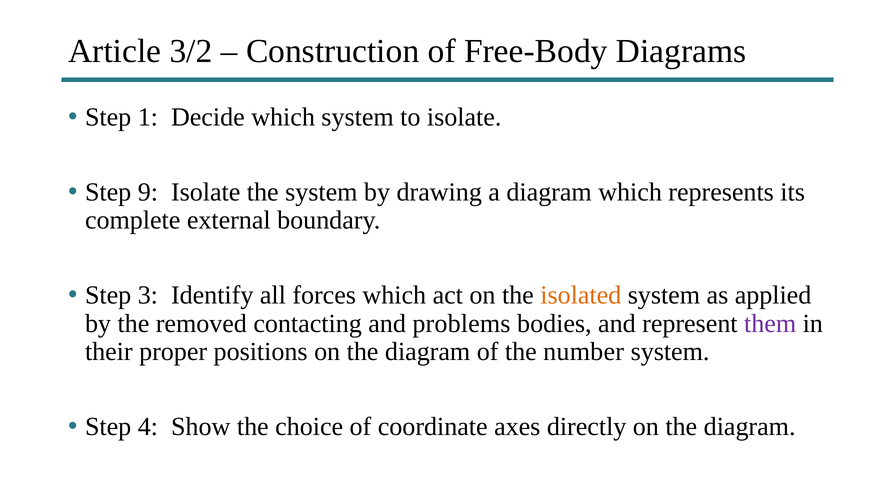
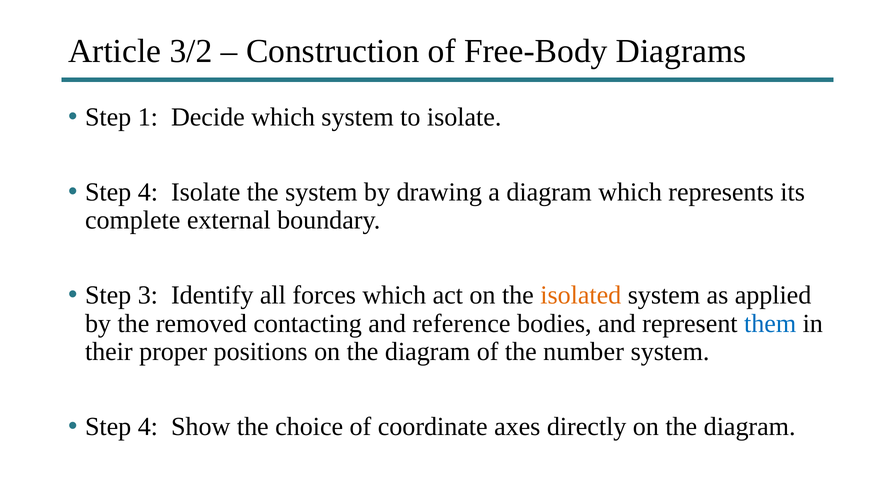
9 at (148, 192): 9 -> 4
problems: problems -> reference
them colour: purple -> blue
